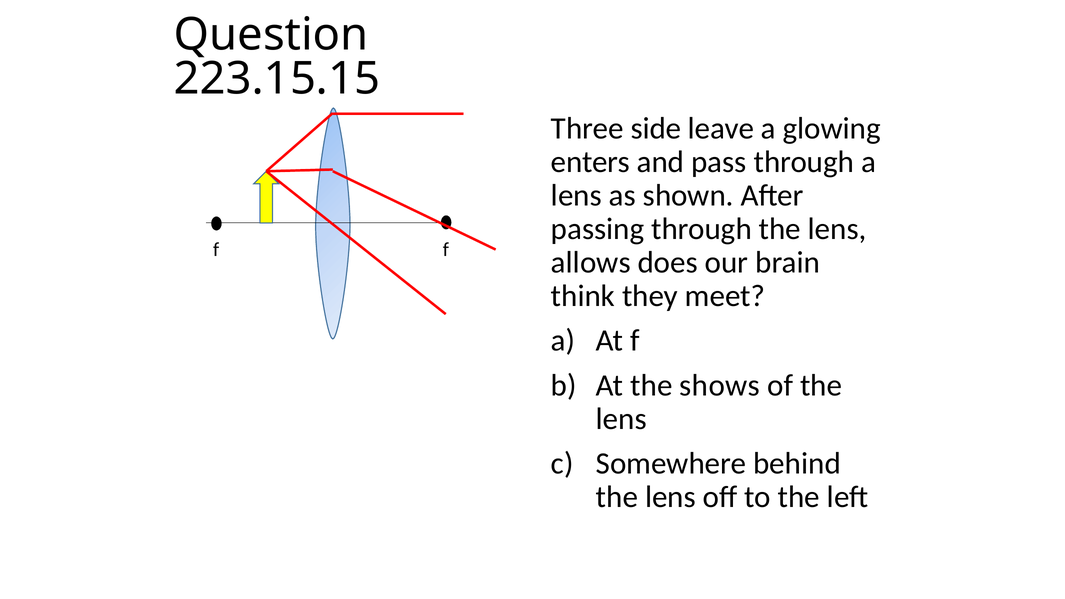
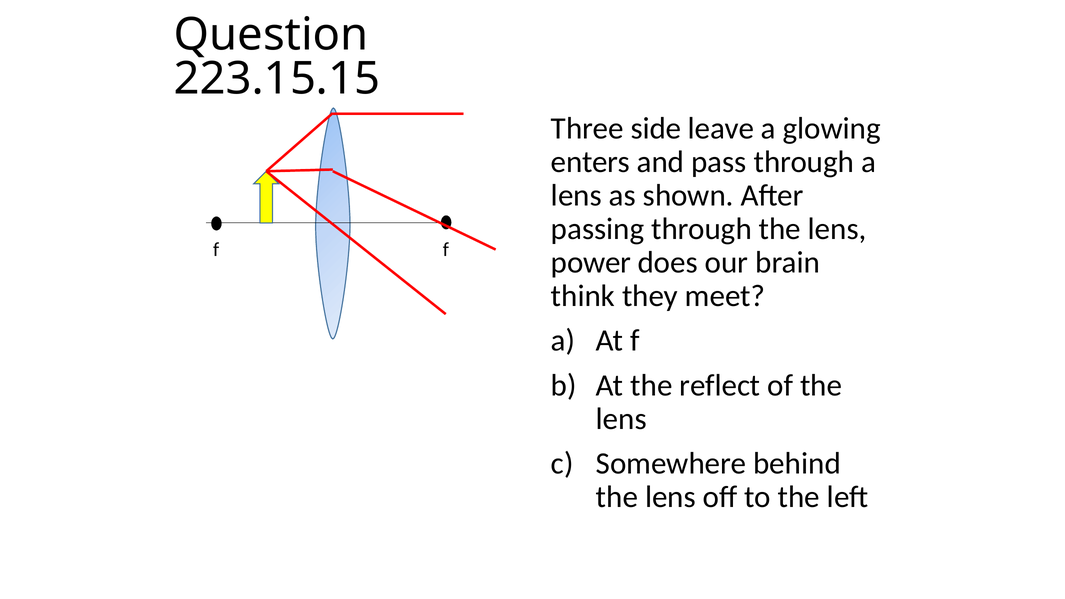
allows: allows -> power
shows: shows -> reflect
